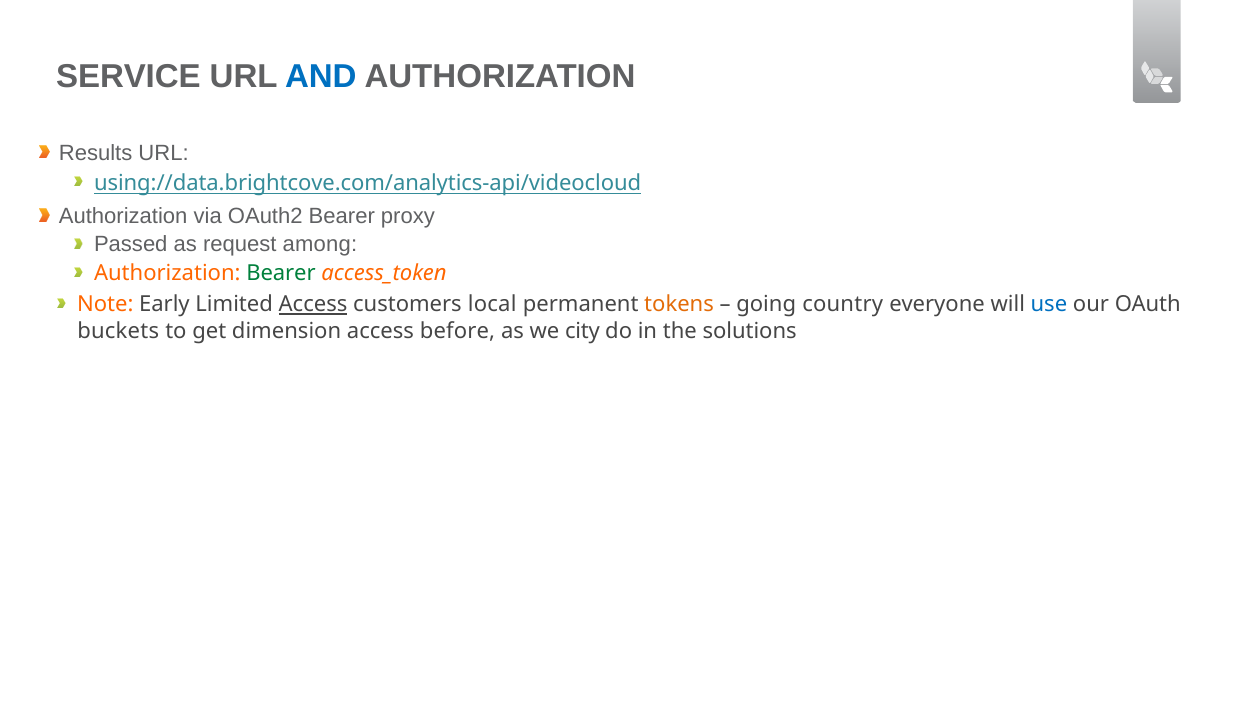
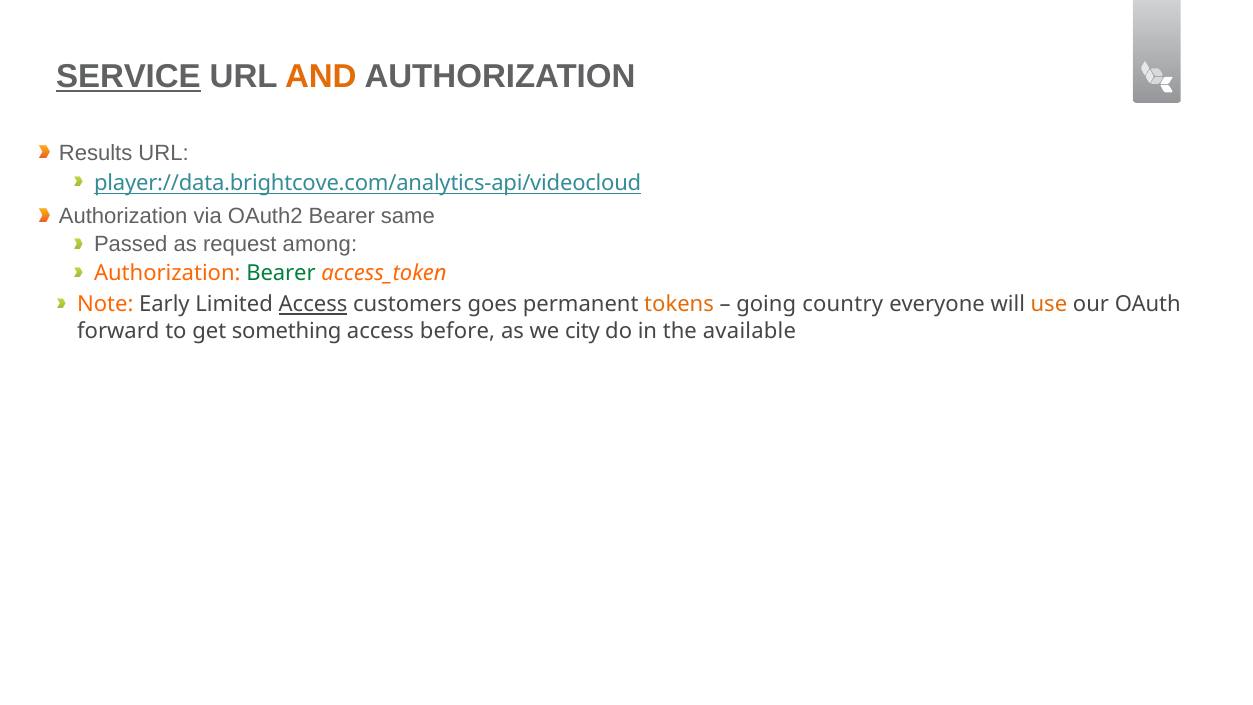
SERVICE underline: none -> present
AND colour: blue -> orange
using://data.brightcove.com/analytics-api/videocloud: using://data.brightcove.com/analytics-api/videocloud -> player://data.brightcove.com/analytics-api/videocloud
proxy: proxy -> same
local: local -> goes
use colour: blue -> orange
buckets: buckets -> forward
dimension: dimension -> something
solutions: solutions -> available
